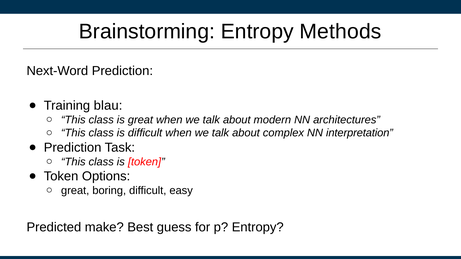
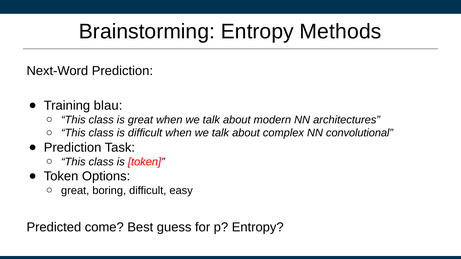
interpretation: interpretation -> convolutional
make: make -> come
